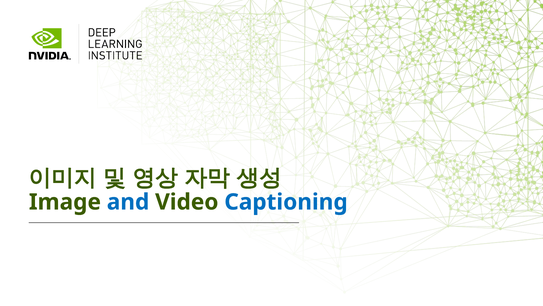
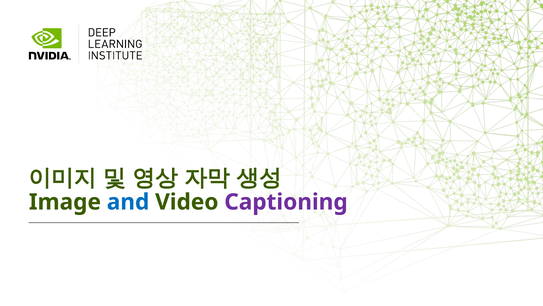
Captioning colour: blue -> purple
